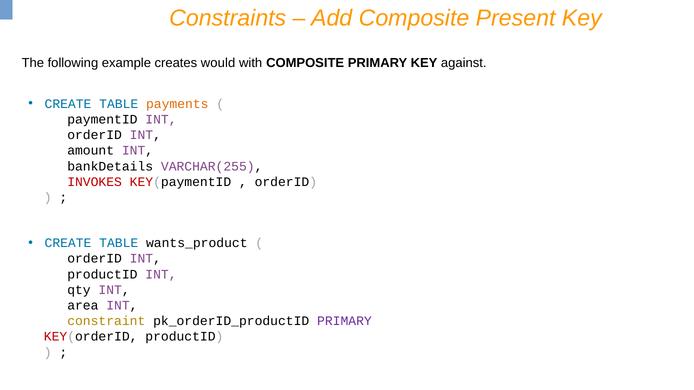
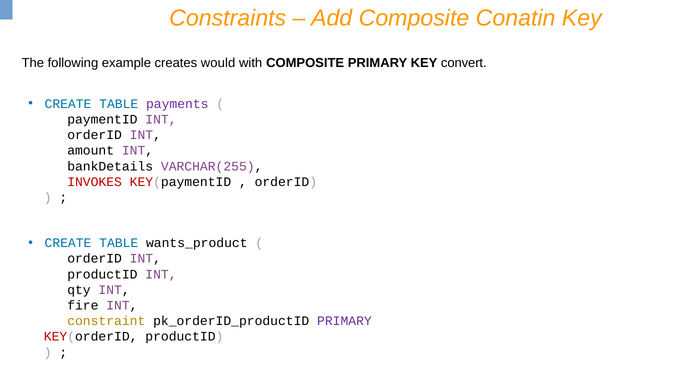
Present: Present -> Conatin
against: against -> convert
payments colour: orange -> purple
area: area -> fire
